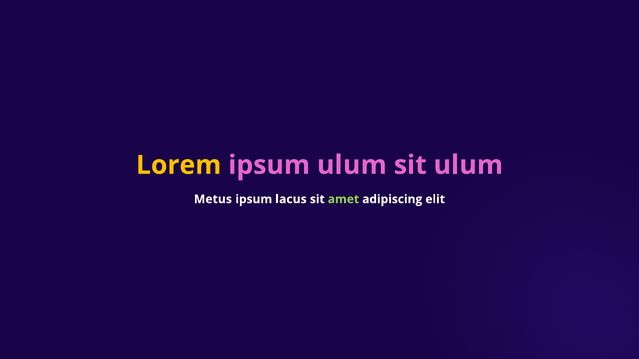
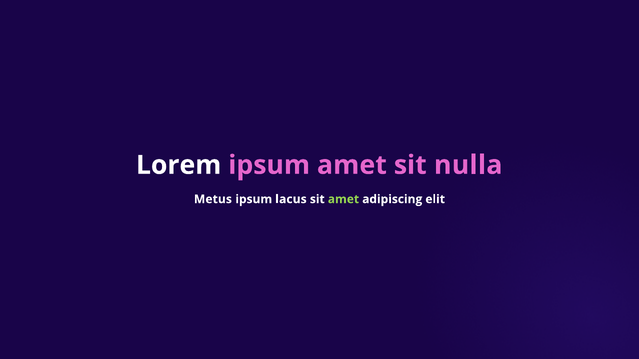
Lorem colour: yellow -> white
ipsum ulum: ulum -> amet
sit ulum: ulum -> nulla
